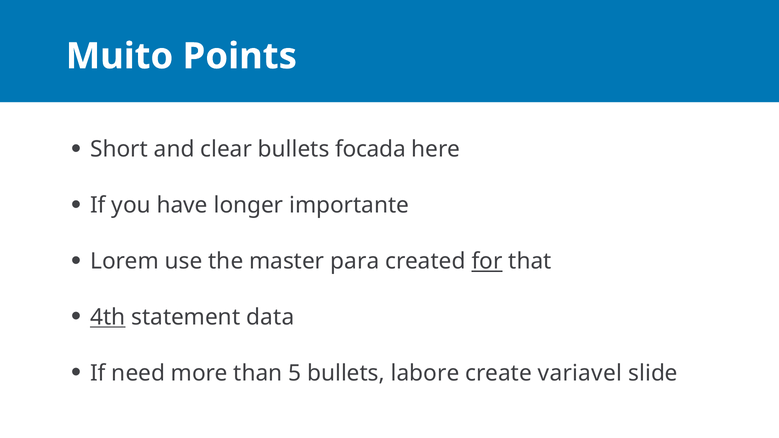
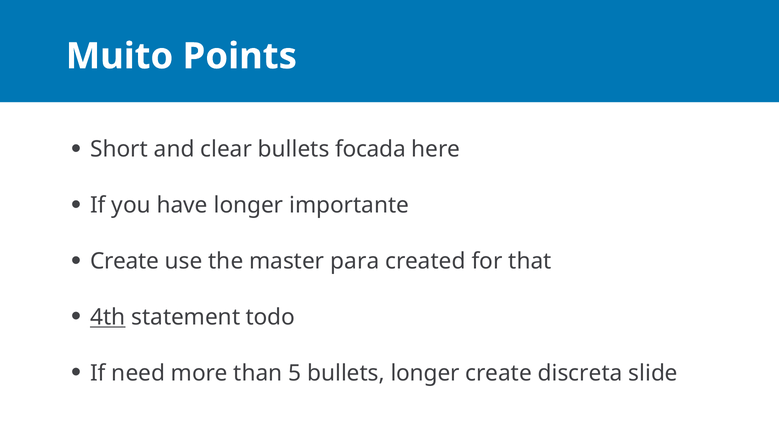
Lorem at (125, 261): Lorem -> Create
for underline: present -> none
data: data -> todo
bullets labore: labore -> longer
variavel: variavel -> discreta
